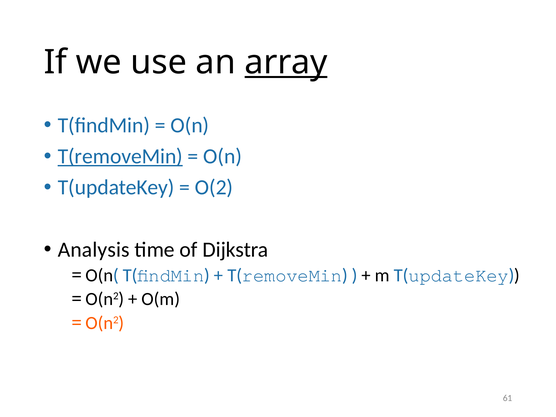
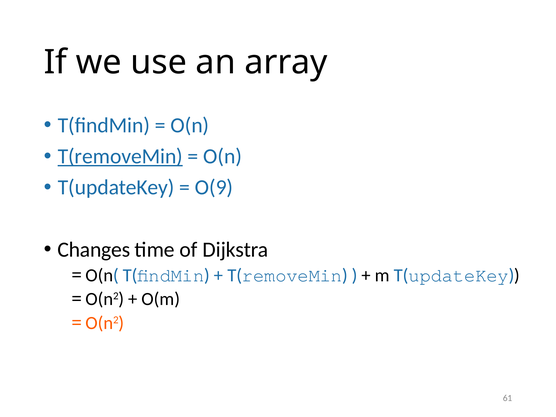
array underline: present -> none
O(2: O(2 -> O(9
Analysis: Analysis -> Changes
